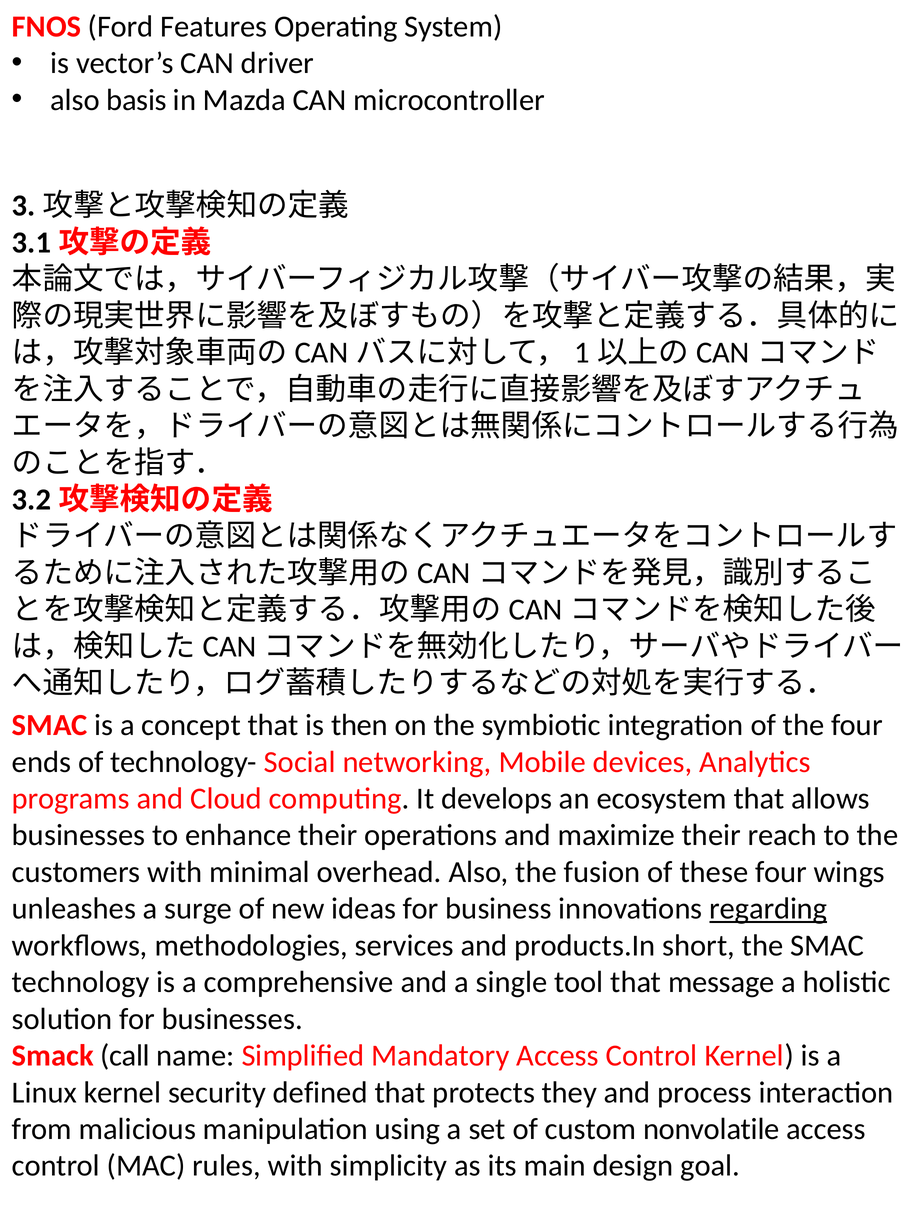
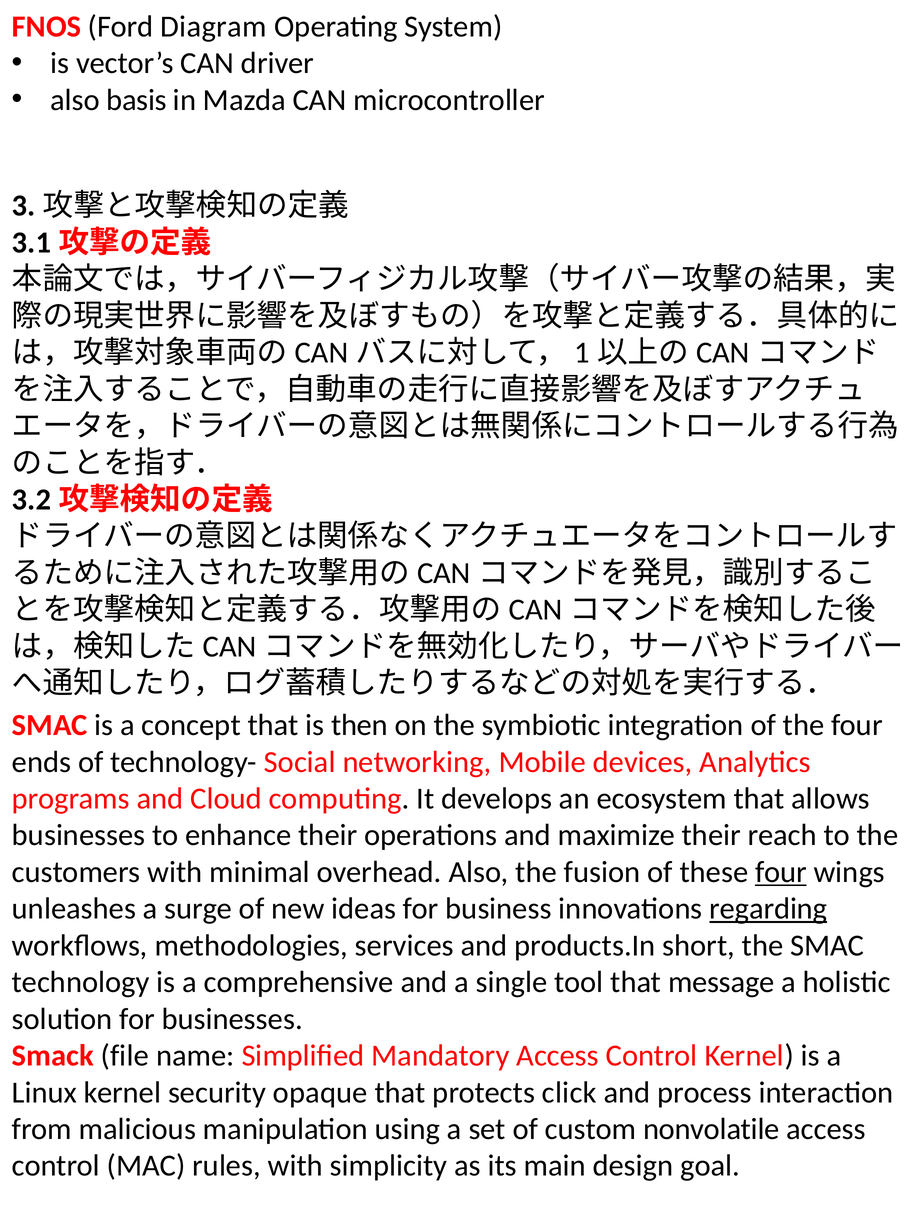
Features: Features -> Diagram
four at (781, 872) underline: none -> present
call: call -> file
defined: defined -> opaque
they: they -> click
